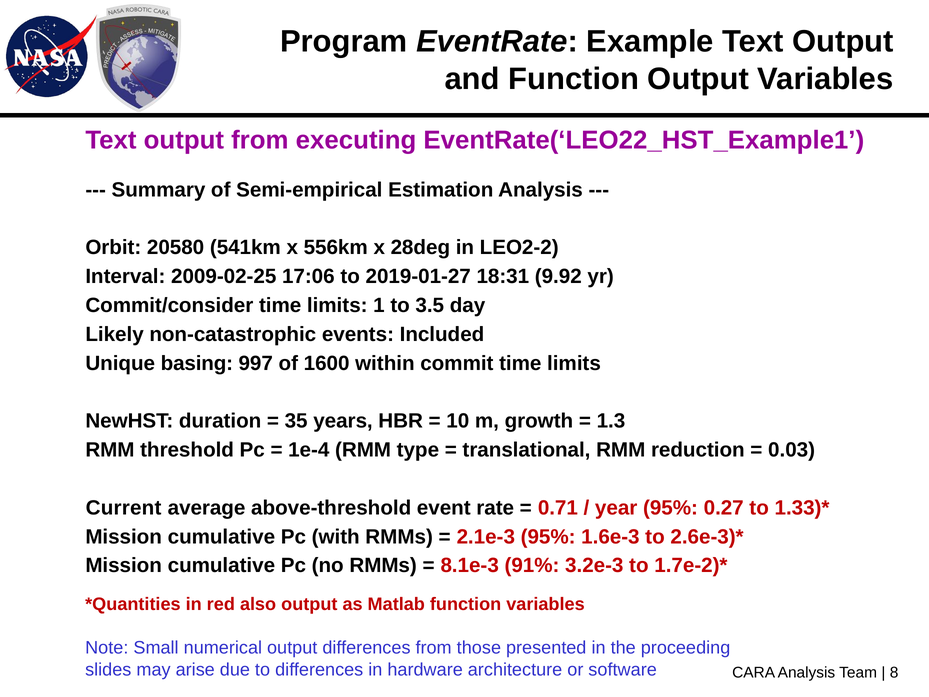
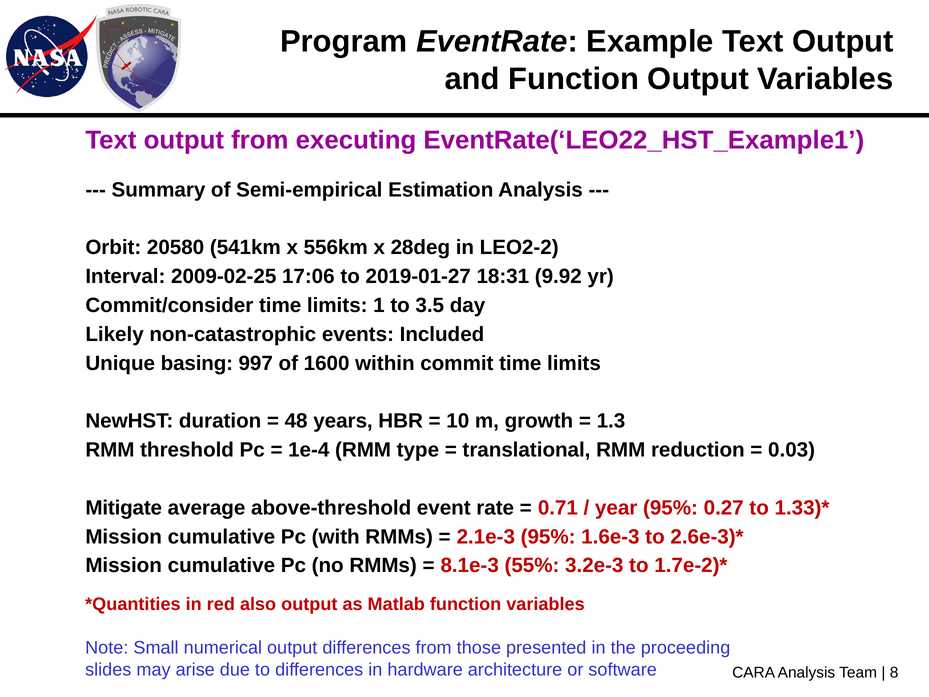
35: 35 -> 48
Current: Current -> Mitigate
91%: 91% -> 55%
